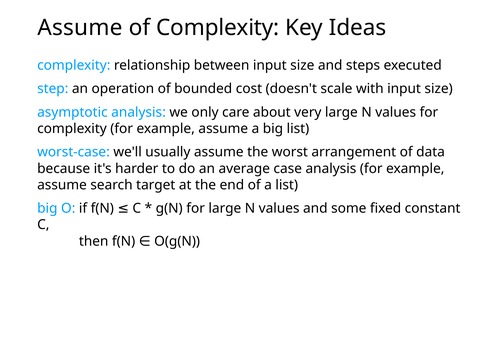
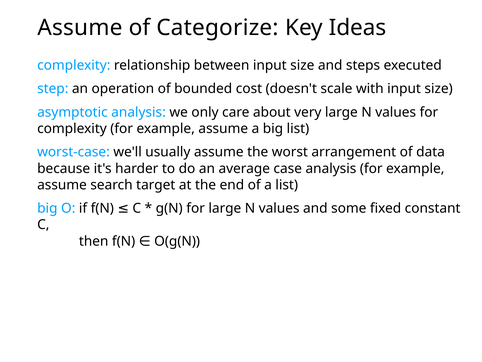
of Complexity: Complexity -> Categorize
